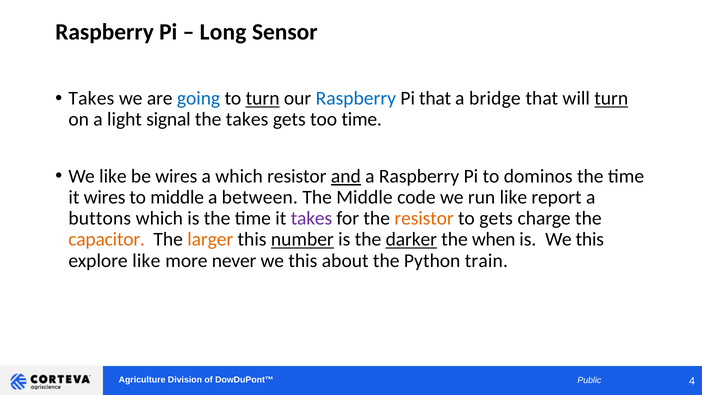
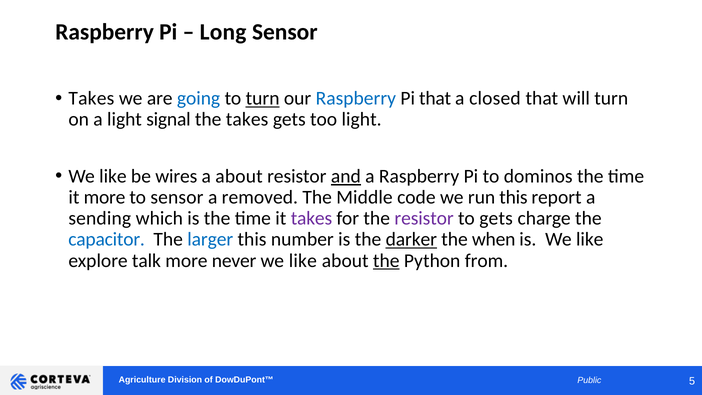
bridge: bridge -> closed
turn at (611, 98) underline: present -> none
too time: time -> light
a which: which -> about
it wires: wires -> more
to middle: middle -> sensor
between: between -> removed
run like: like -> this
buttons: buttons -> sending
resistor at (424, 218) colour: orange -> purple
capacitor colour: orange -> blue
larger colour: orange -> blue
number underline: present -> none
is We this: this -> like
explore like: like -> talk
this at (303, 261): this -> like
the at (386, 261) underline: none -> present
train: train -> from
4: 4 -> 5
